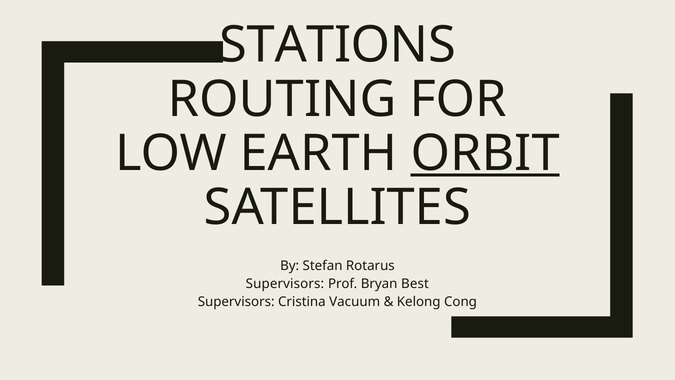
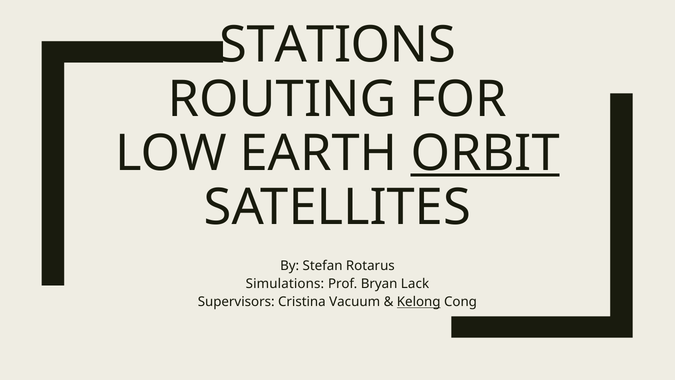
Supervisors at (285, 284): Supervisors -> Simulations
Best: Best -> Lack
Kelong underline: none -> present
